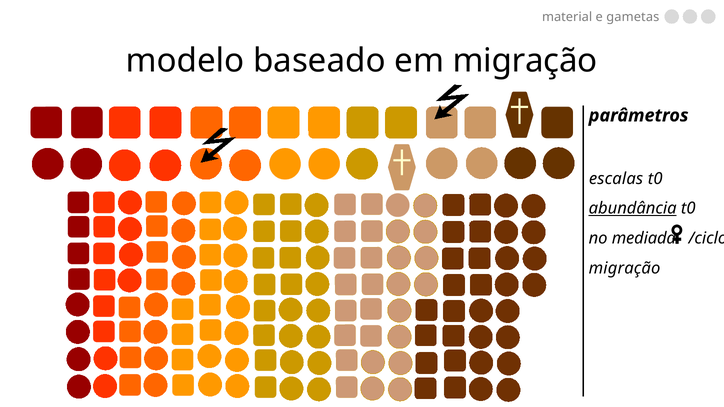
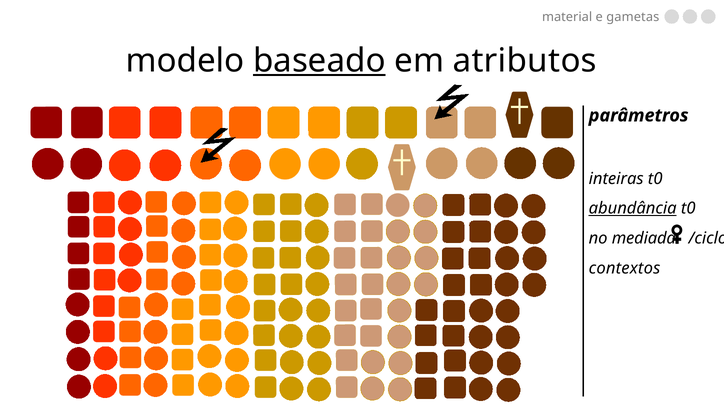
baseado underline: none -> present
em migração: migração -> atributos
escalas: escalas -> inteiras
migração at (625, 268): migração -> contextos
